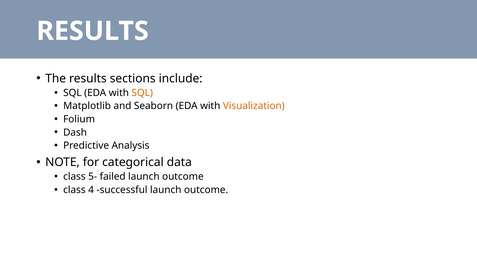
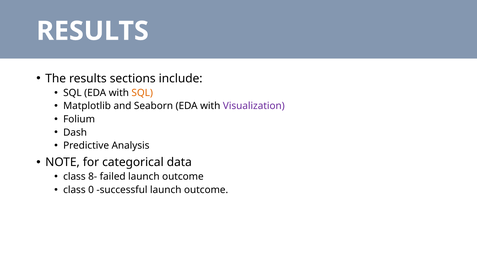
Visualization colour: orange -> purple
5-: 5- -> 8-
4: 4 -> 0
